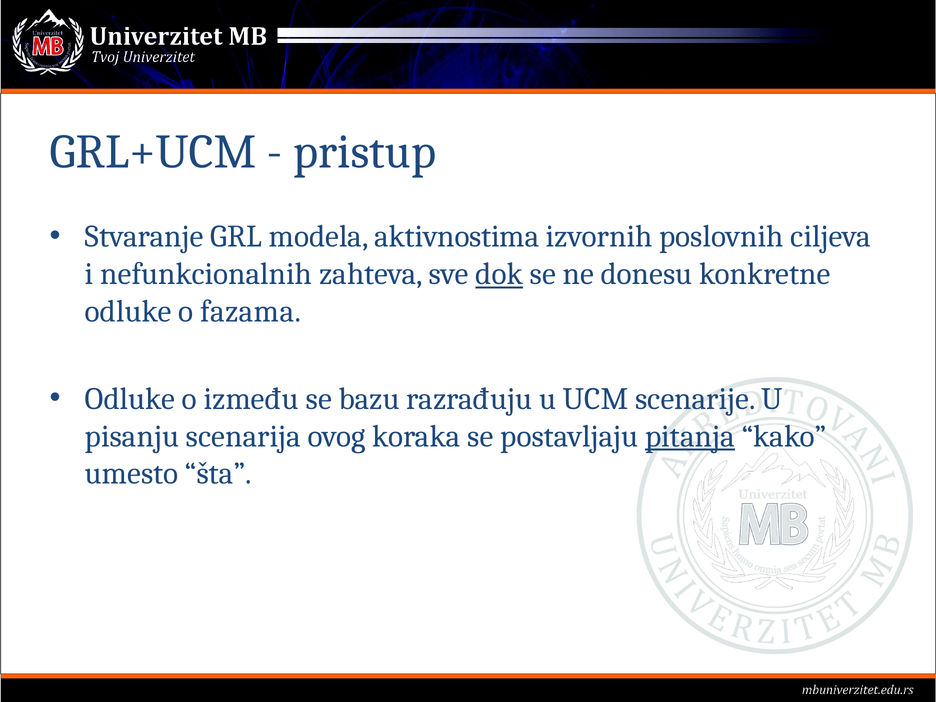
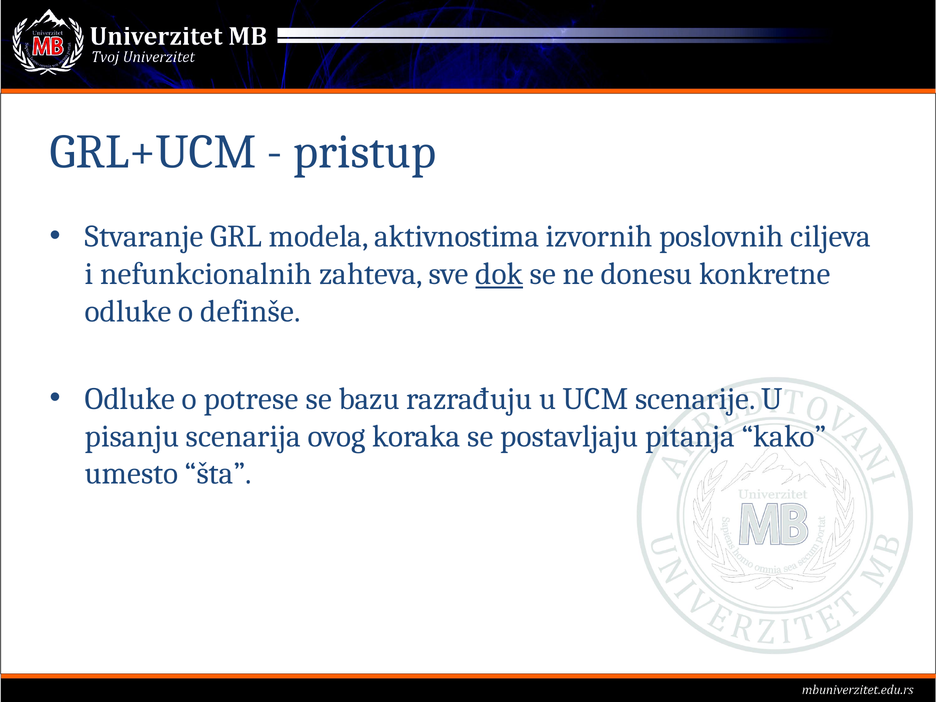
fazama: fazama -> definše
između: između -> potrese
pitanja underline: present -> none
